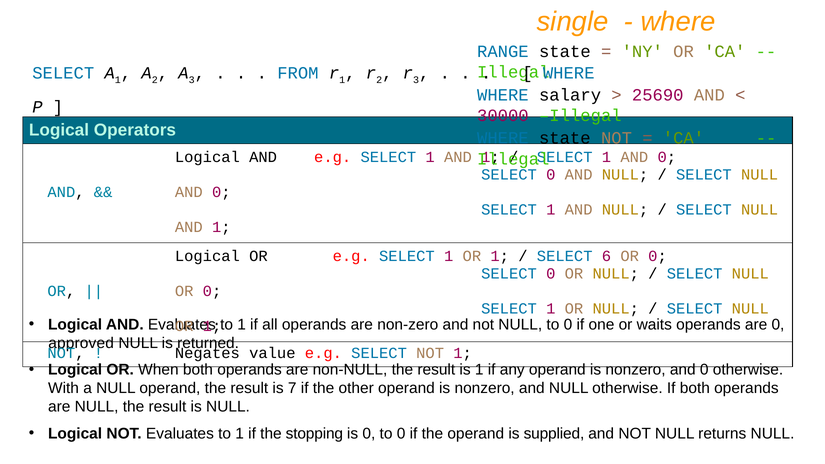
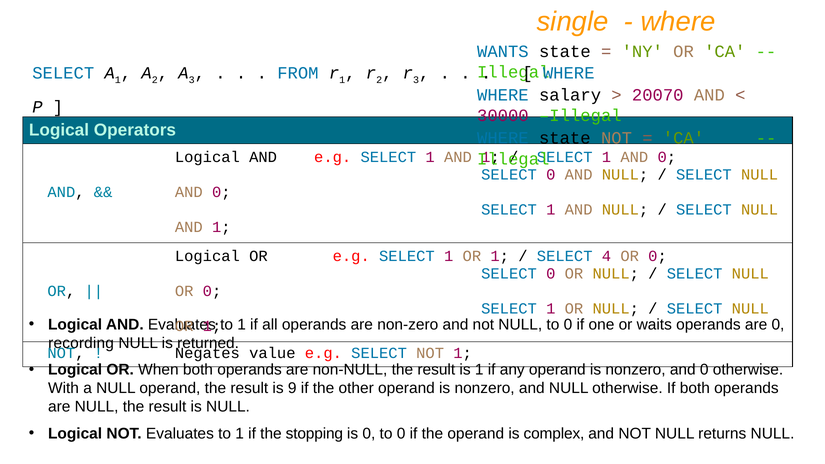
RANGE: RANGE -> WANTS
25690: 25690 -> 20070
6: 6 -> 4
approved: approved -> recording
7: 7 -> 9
supplied: supplied -> complex
